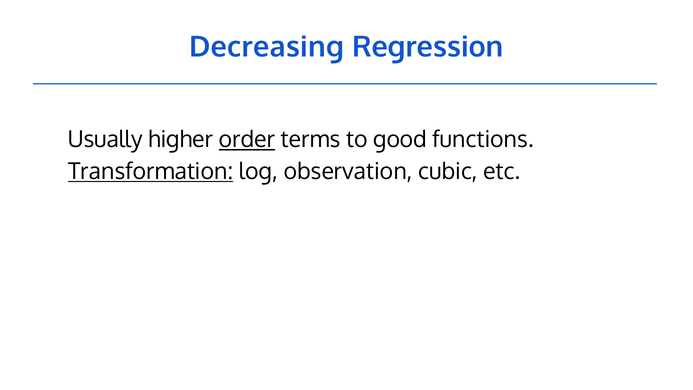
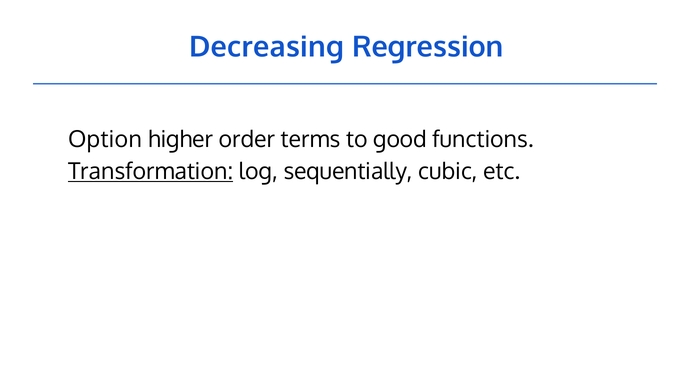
Usually: Usually -> Option
order underline: present -> none
observation: observation -> sequentially
